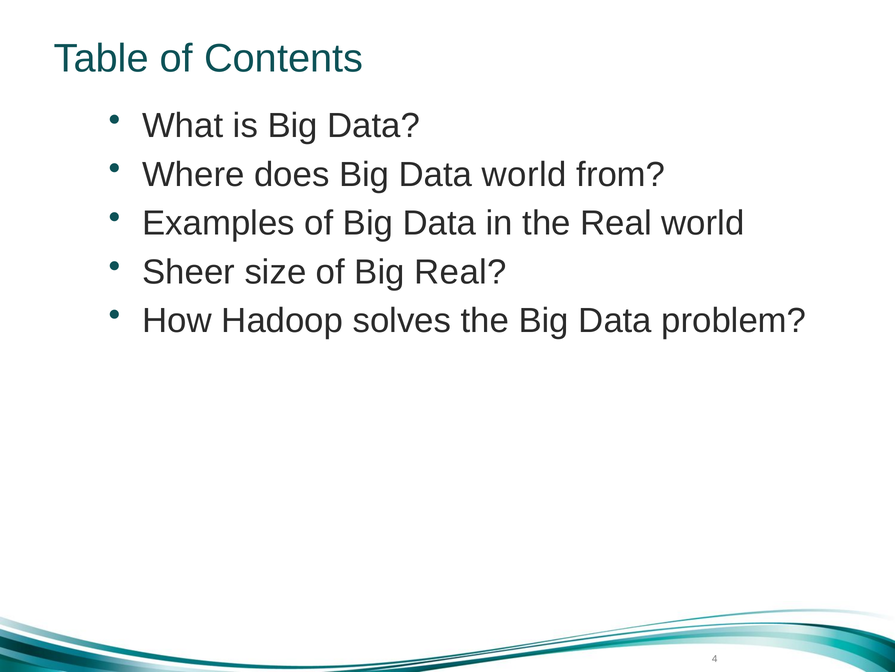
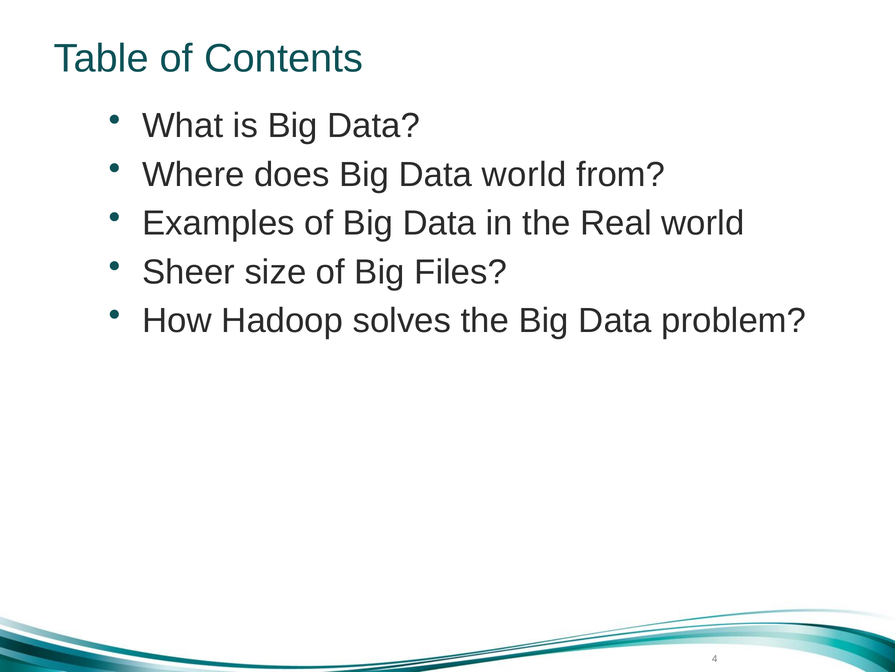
Big Real: Real -> Files
